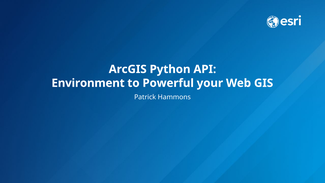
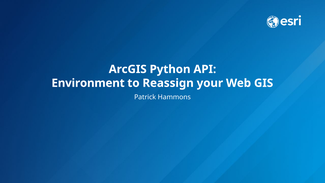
Powerful: Powerful -> Reassign
